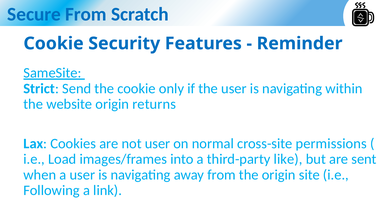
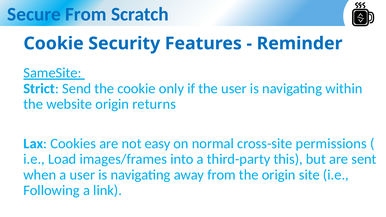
not user: user -> easy
like: like -> this
